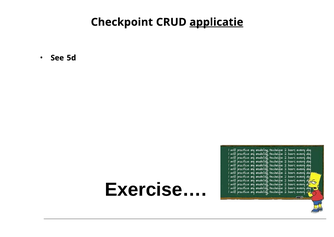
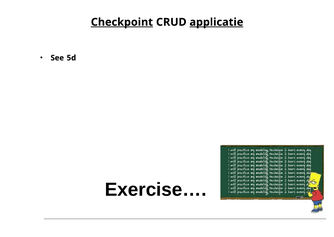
Checkpoint underline: none -> present
